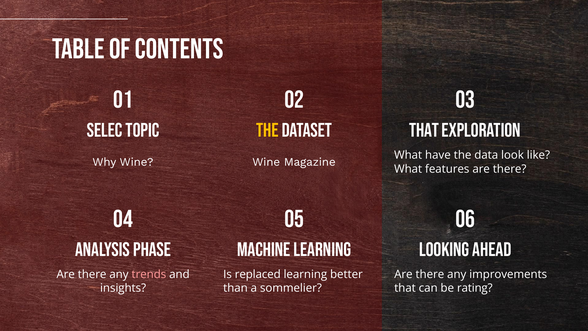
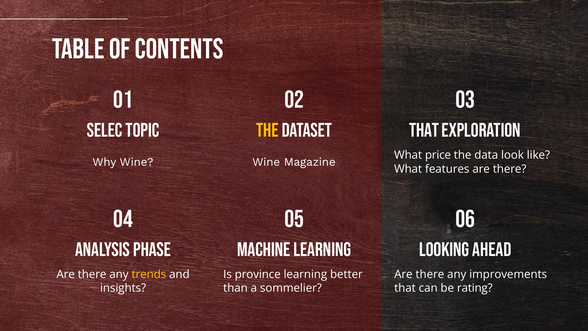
have: have -> price
trends colour: pink -> yellow
replaced: replaced -> province
